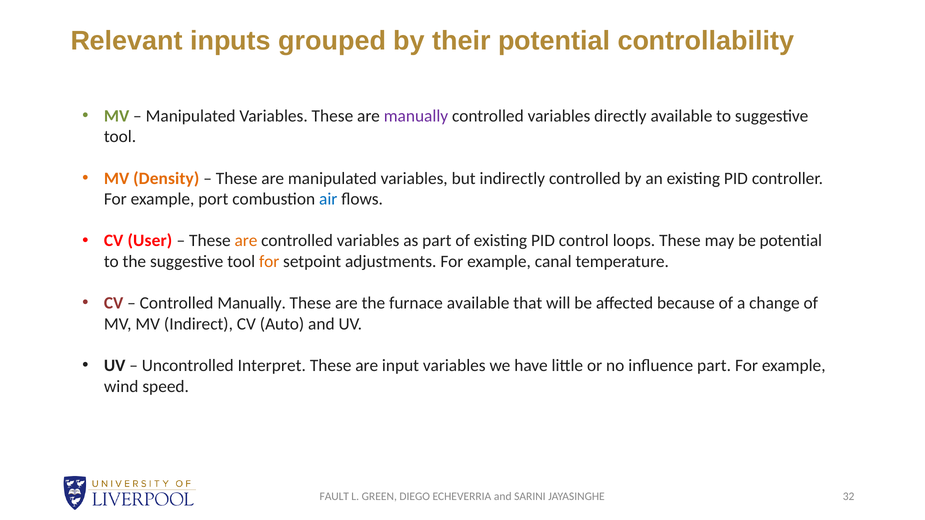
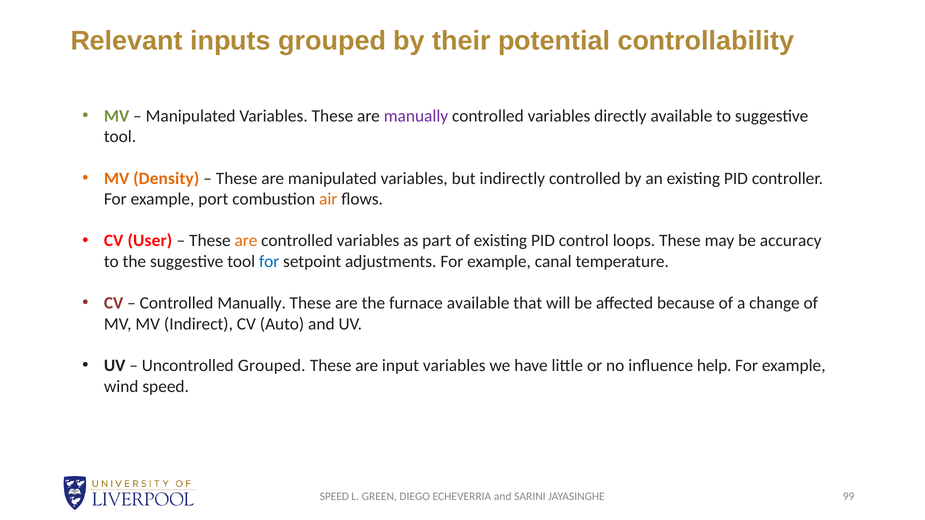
air colour: blue -> orange
be potential: potential -> accuracy
for at (269, 262) colour: orange -> blue
Uncontrolled Interpret: Interpret -> Grouped
influence part: part -> help
FAULT at (334, 497): FAULT -> SPEED
32: 32 -> 99
